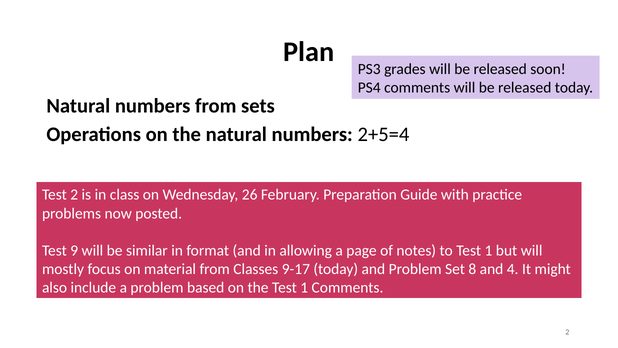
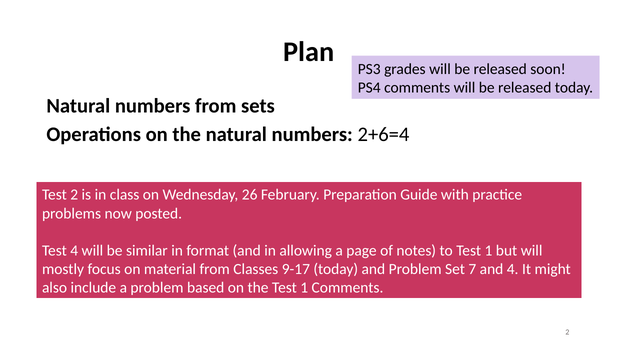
2+5=4: 2+5=4 -> 2+6=4
Test 9: 9 -> 4
8: 8 -> 7
